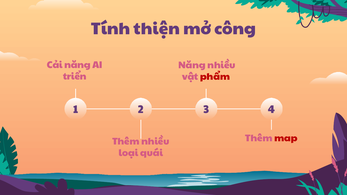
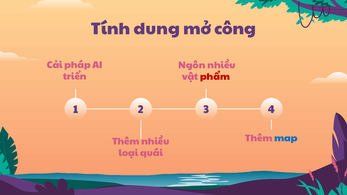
thiện: thiện -> dung
Cải năng: năng -> pháp
Năng at (192, 65): Năng -> Ngôn
map colour: red -> blue
